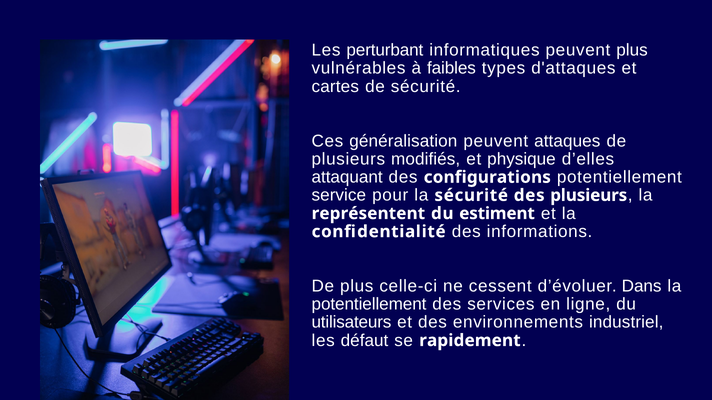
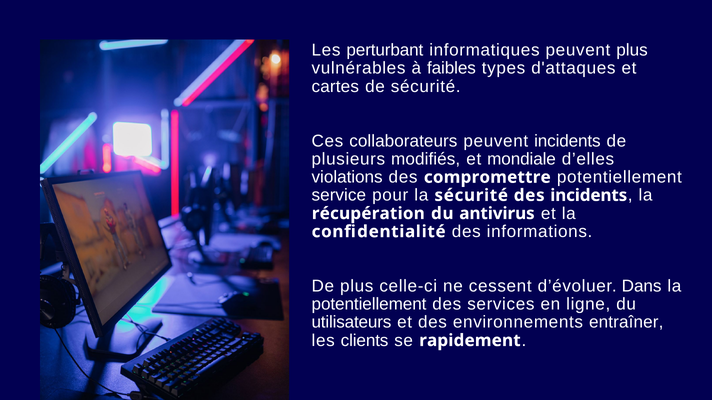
généralisation: généralisation -> collaborateurs
peuvent attaques: attaques -> incidents
physique: physique -> mondiale
attaquant: attaquant -> violations
configurations: configurations -> compromettre
des plusieurs: plusieurs -> incidents
représentent: représentent -> récupération
estiment: estiment -> antivirus
industriel: industriel -> entraîner
défaut: défaut -> clients
